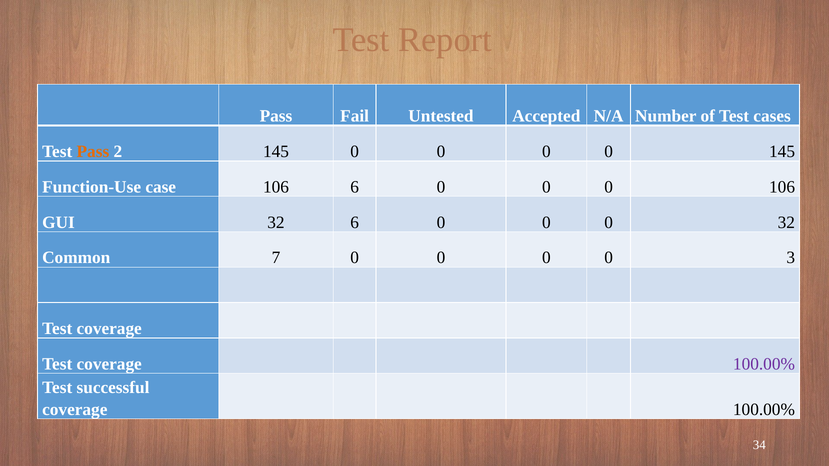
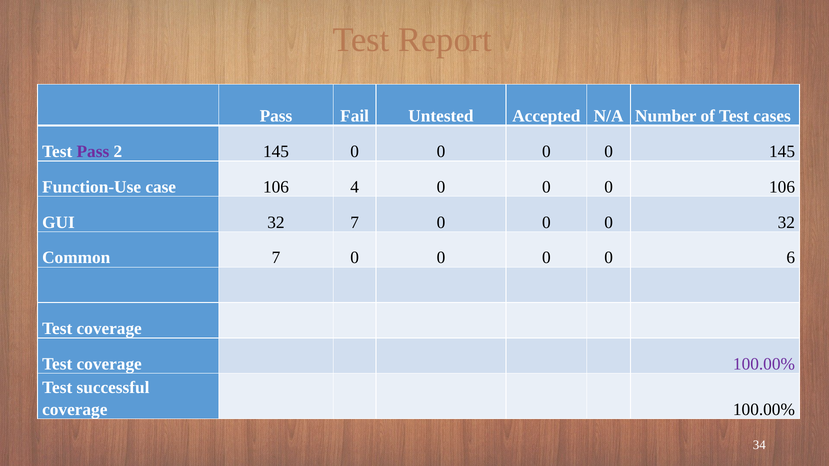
Pass at (93, 152) colour: orange -> purple
106 6: 6 -> 4
32 6: 6 -> 7
3: 3 -> 6
